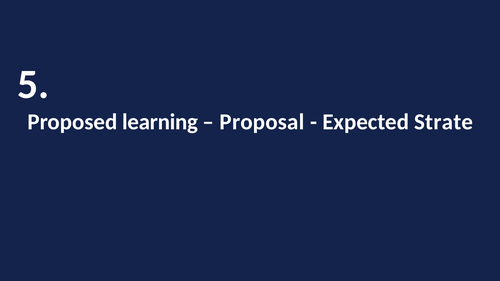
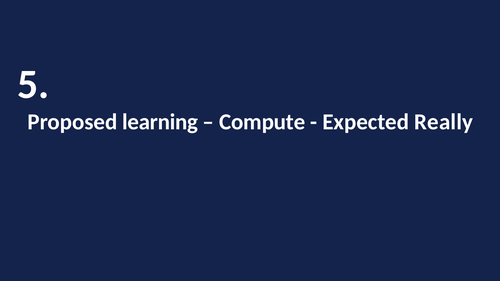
Proposal: Proposal -> Compute
Strate: Strate -> Really
